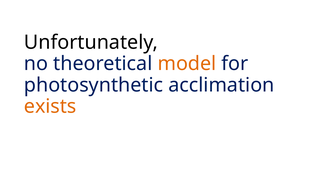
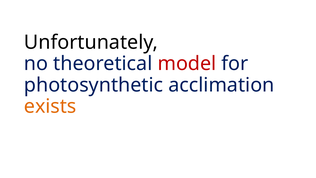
model colour: orange -> red
